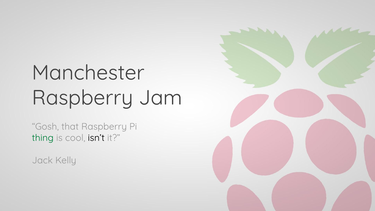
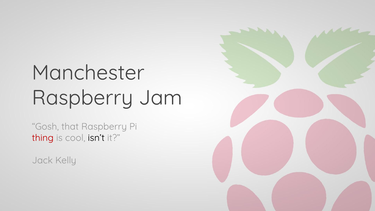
thing colour: green -> red
